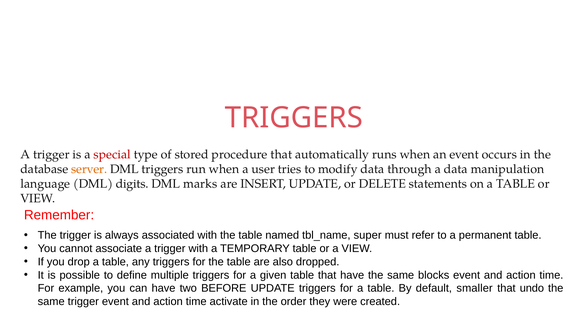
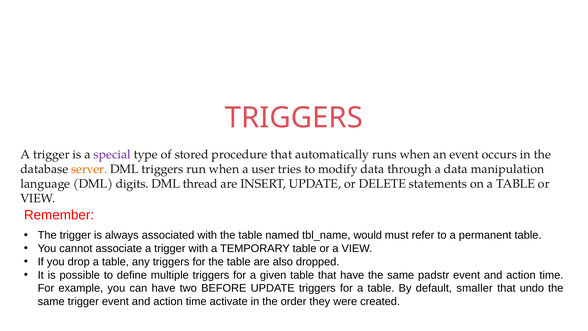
special colour: red -> purple
marks: marks -> thread
super: super -> would
blocks: blocks -> padstr
